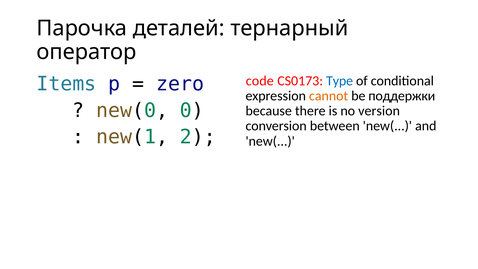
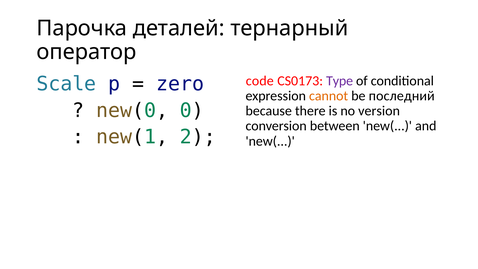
Type colour: blue -> purple
Items: Items -> Scale
поддержки: поддержки -> последний
